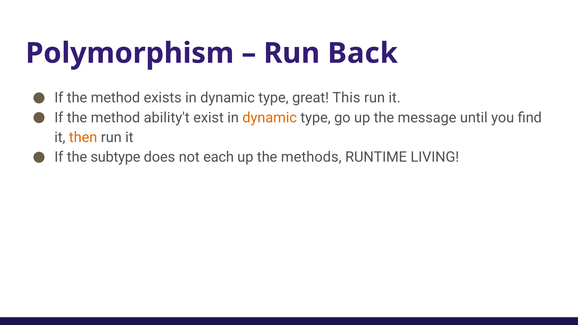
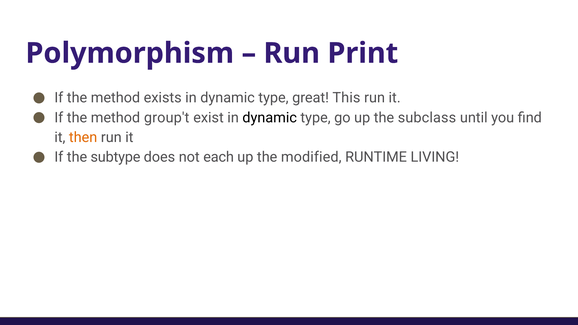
Back: Back -> Print
ability't: ability't -> group't
dynamic at (270, 118) colour: orange -> black
message: message -> subclass
methods: methods -> modified
